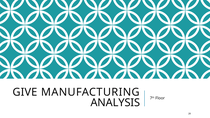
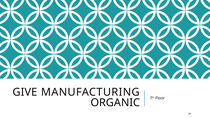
ANALYSIS: ANALYSIS -> ORGANIC
